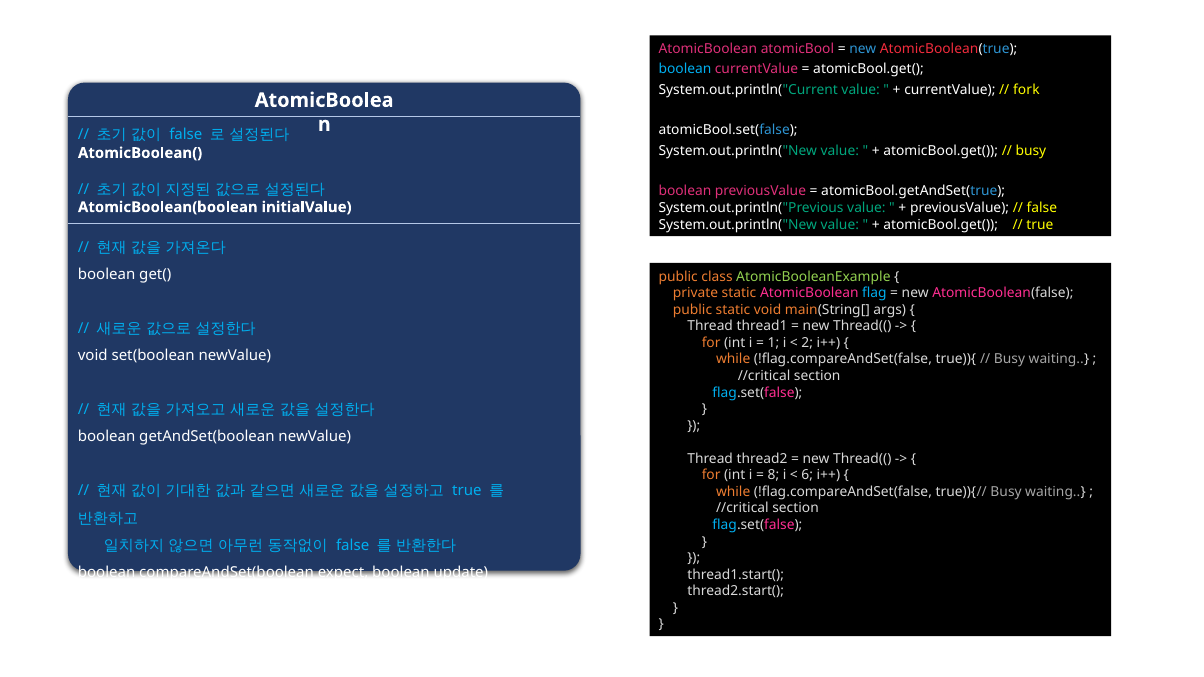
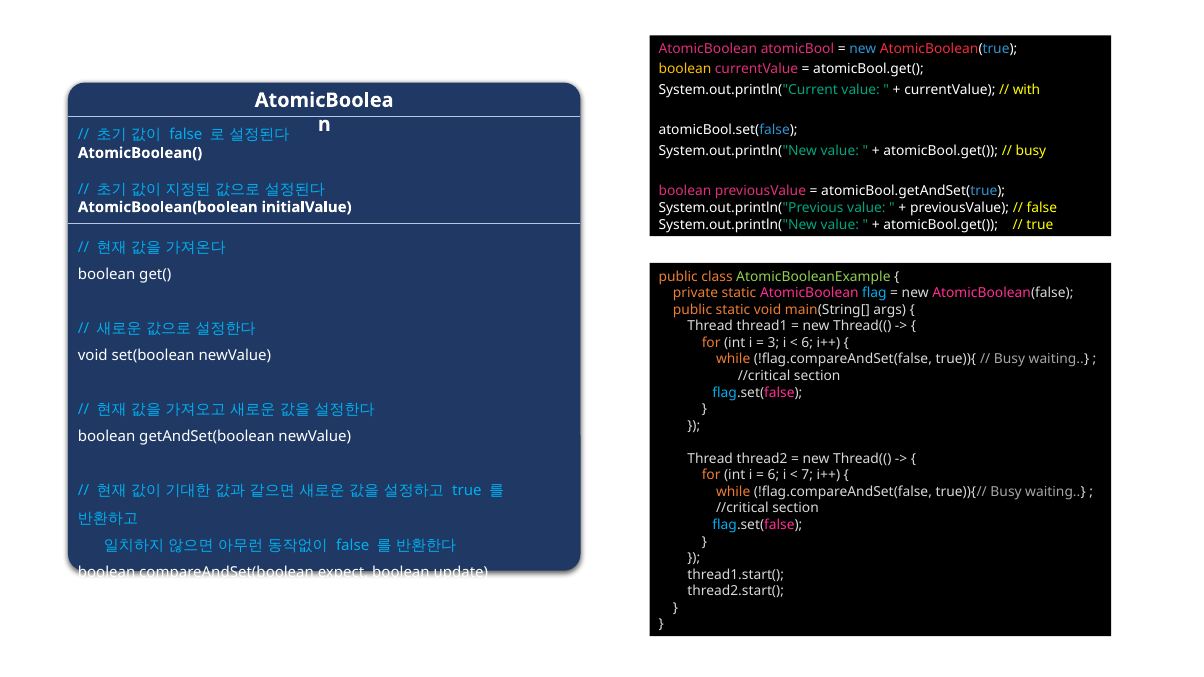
boolean at (685, 69) colour: light blue -> yellow
fork: fork -> with
1: 1 -> 3
2 at (807, 343): 2 -> 6
8 at (773, 475): 8 -> 6
6: 6 -> 7
